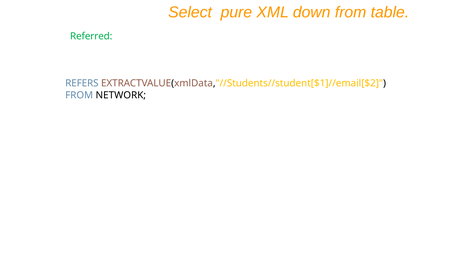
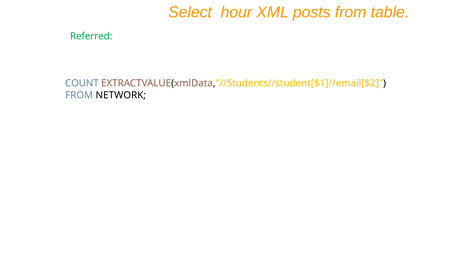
pure: pure -> hour
down: down -> posts
REFERS: REFERS -> COUNT
